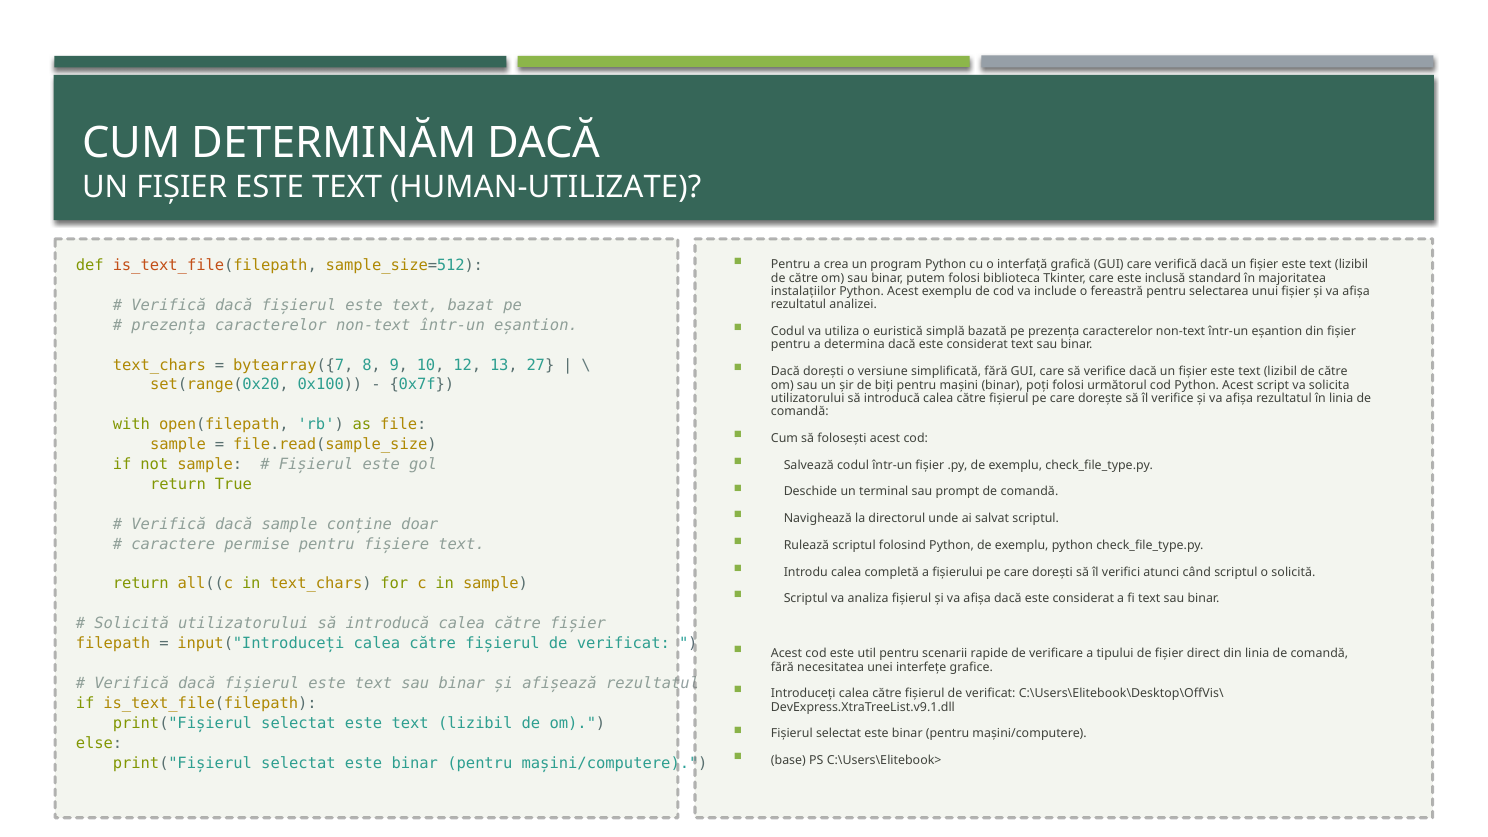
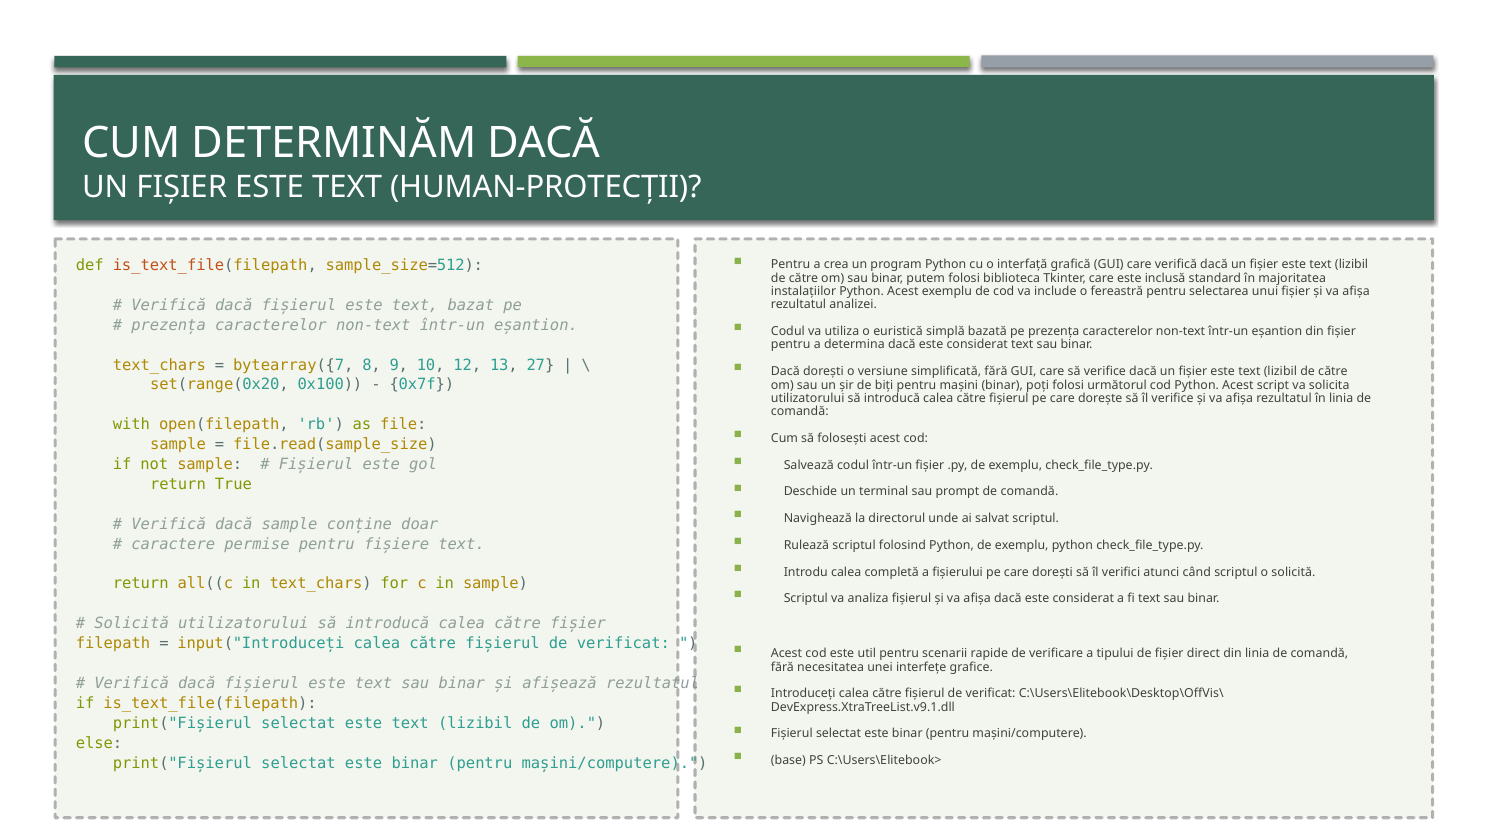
HUMAN-UTILIZATE: HUMAN-UTILIZATE -> HUMAN-PROTECȚII
